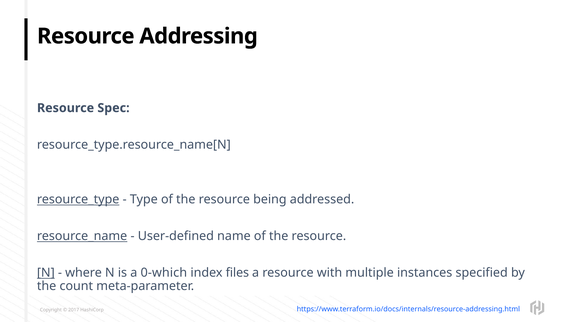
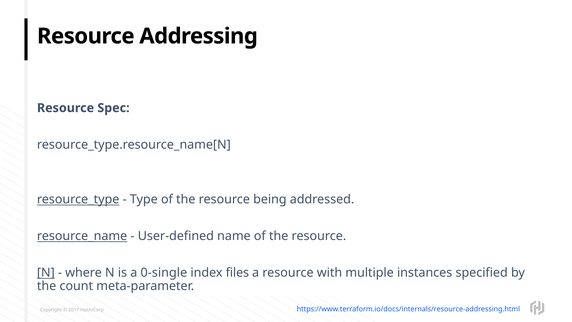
0-which: 0-which -> 0-single
